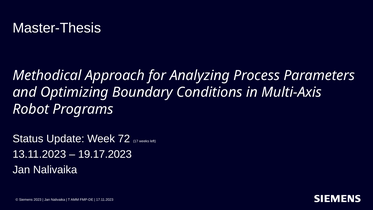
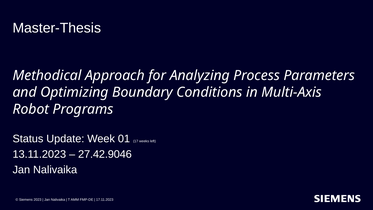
72: 72 -> 01
19.17.2023: 19.17.2023 -> 27.42.9046
